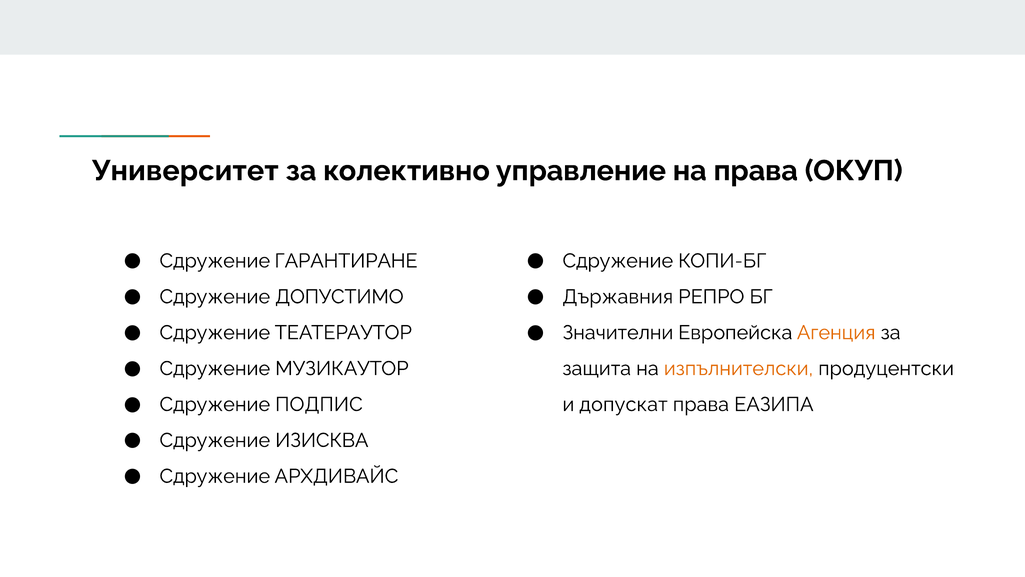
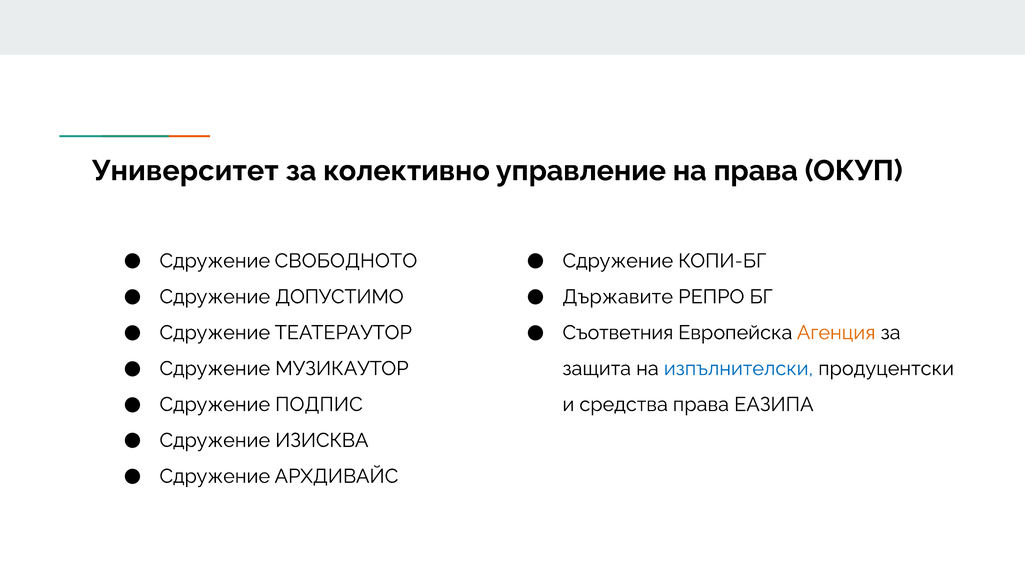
ГАРАНТИРАНЕ: ГАРАНТИРАНЕ -> СВОБОДНОТО
Държавния: Държавния -> Държавите
Значителни: Значителни -> Съответния
изпълнителски colour: orange -> blue
допускат: допускат -> средства
